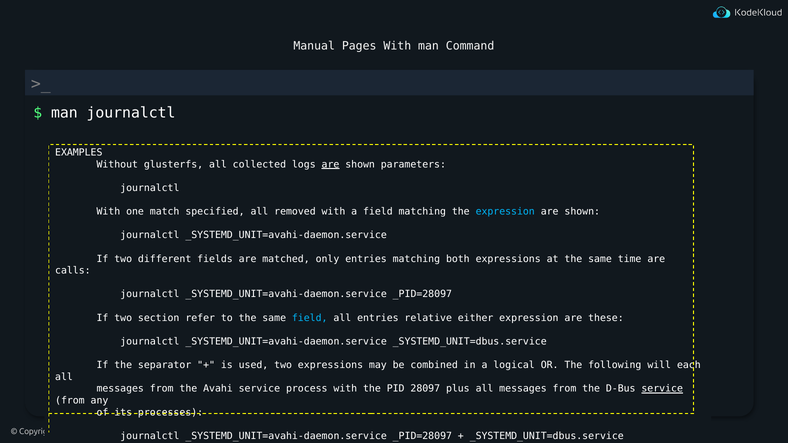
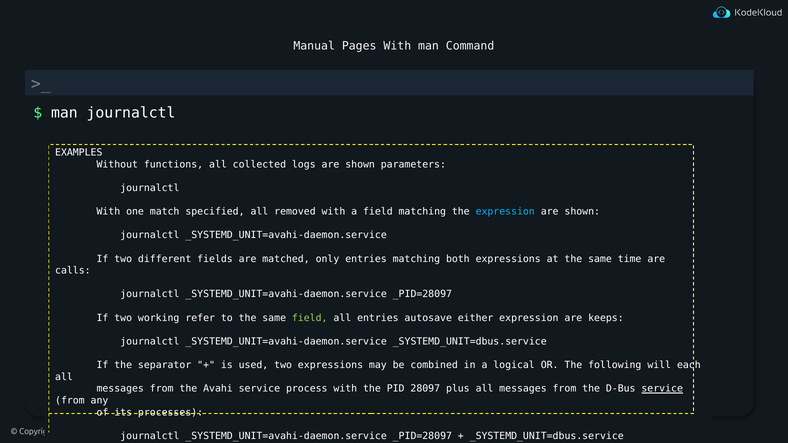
glusterfs: glusterfs -> functions
are at (330, 164) underline: present -> none
section: section -> working
field at (310, 318) colour: light blue -> light green
relative: relative -> autosave
these: these -> keeps
